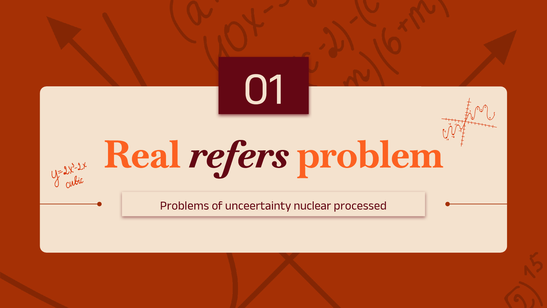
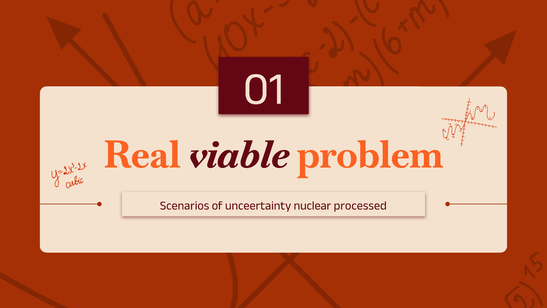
refers: refers -> viable
Problems: Problems -> Scenarios
